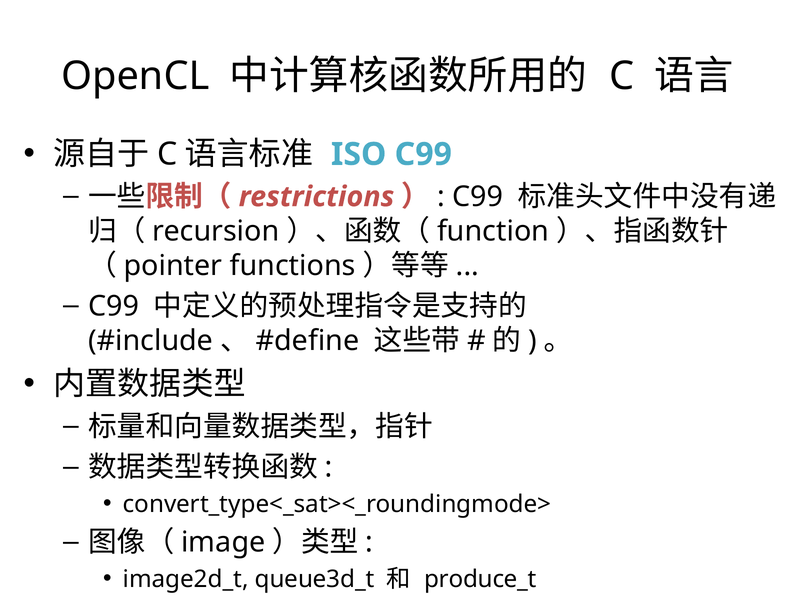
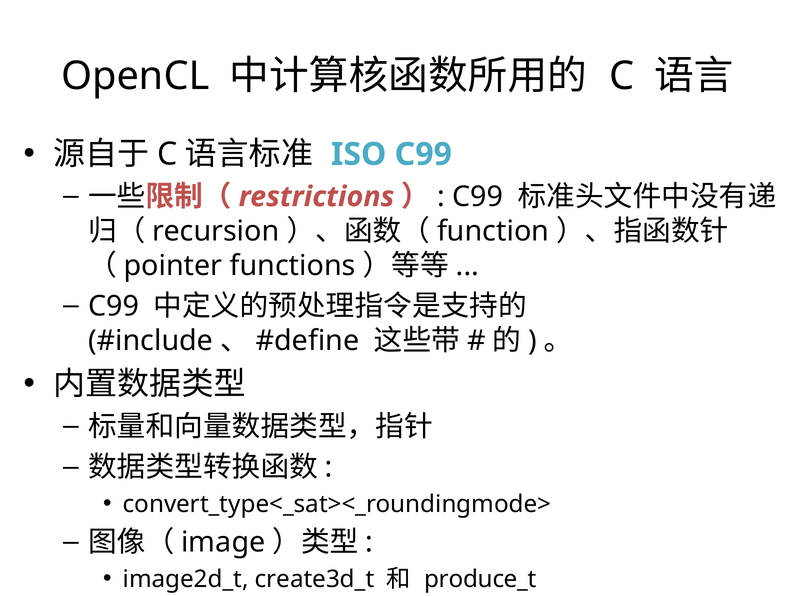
queue3d_t: queue3d_t -> create3d_t
